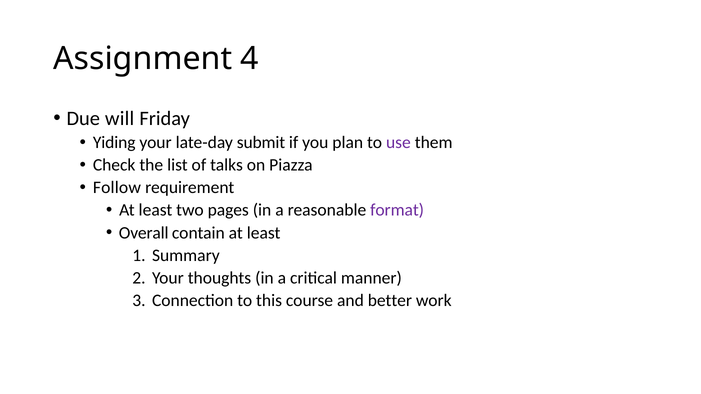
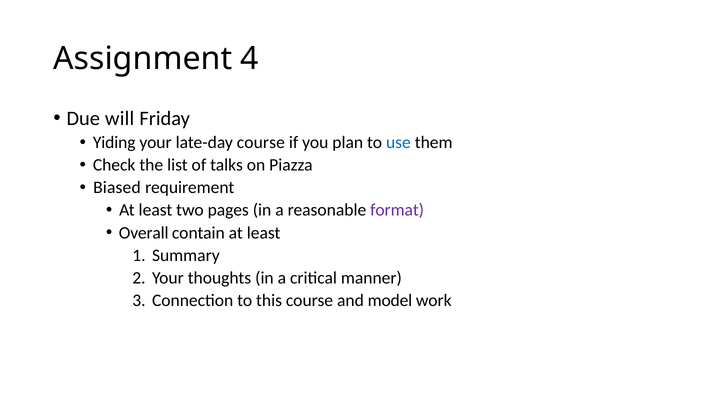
late-day submit: submit -> course
use colour: purple -> blue
Follow: Follow -> Biased
better: better -> model
